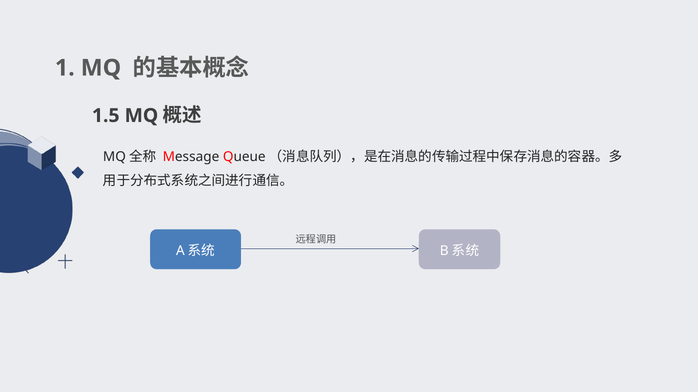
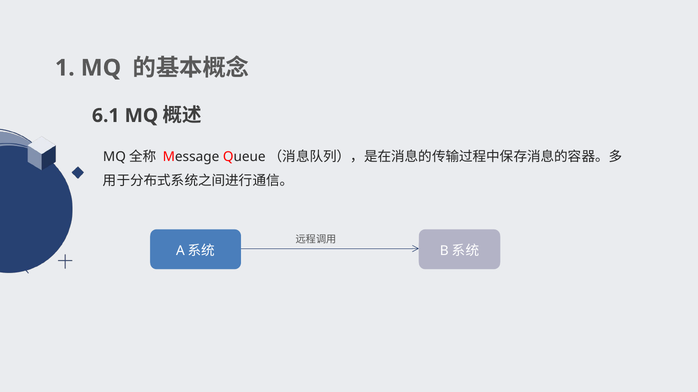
1.5: 1.5 -> 6.1
